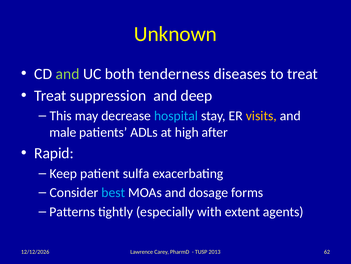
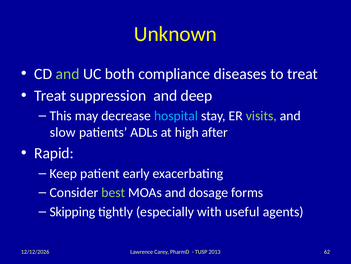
tenderness: tenderness -> compliance
visits colour: yellow -> light green
male: male -> slow
sulfa: sulfa -> early
best colour: light blue -> light green
Patterns: Patterns -> Skipping
extent: extent -> useful
